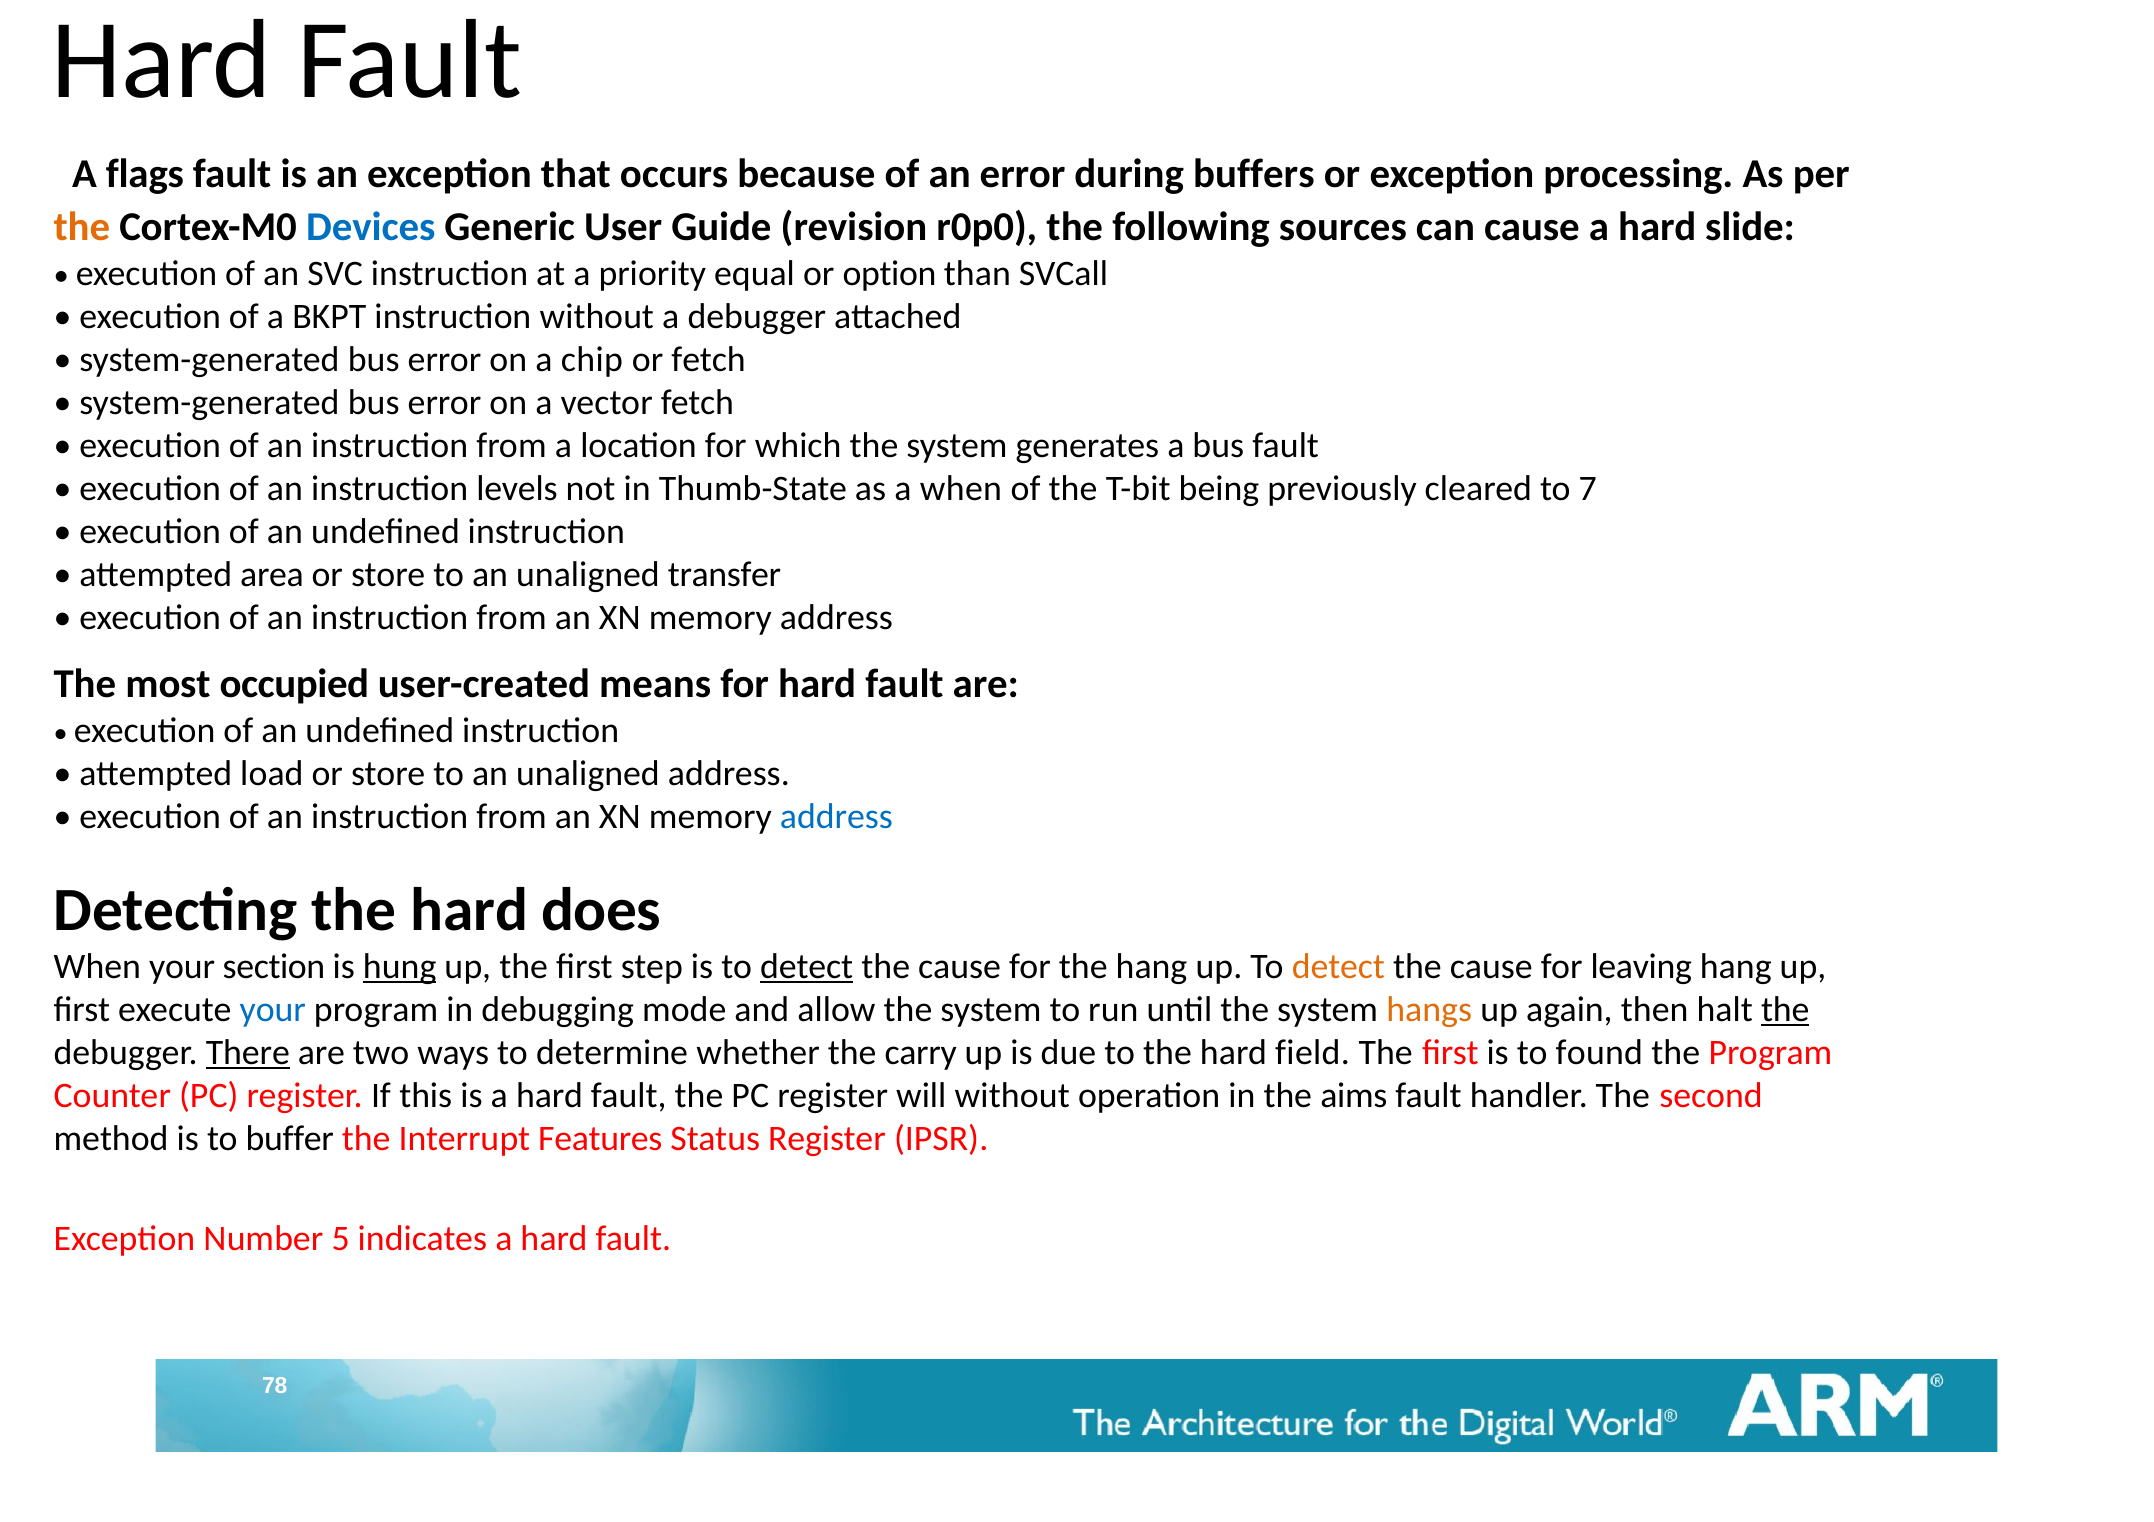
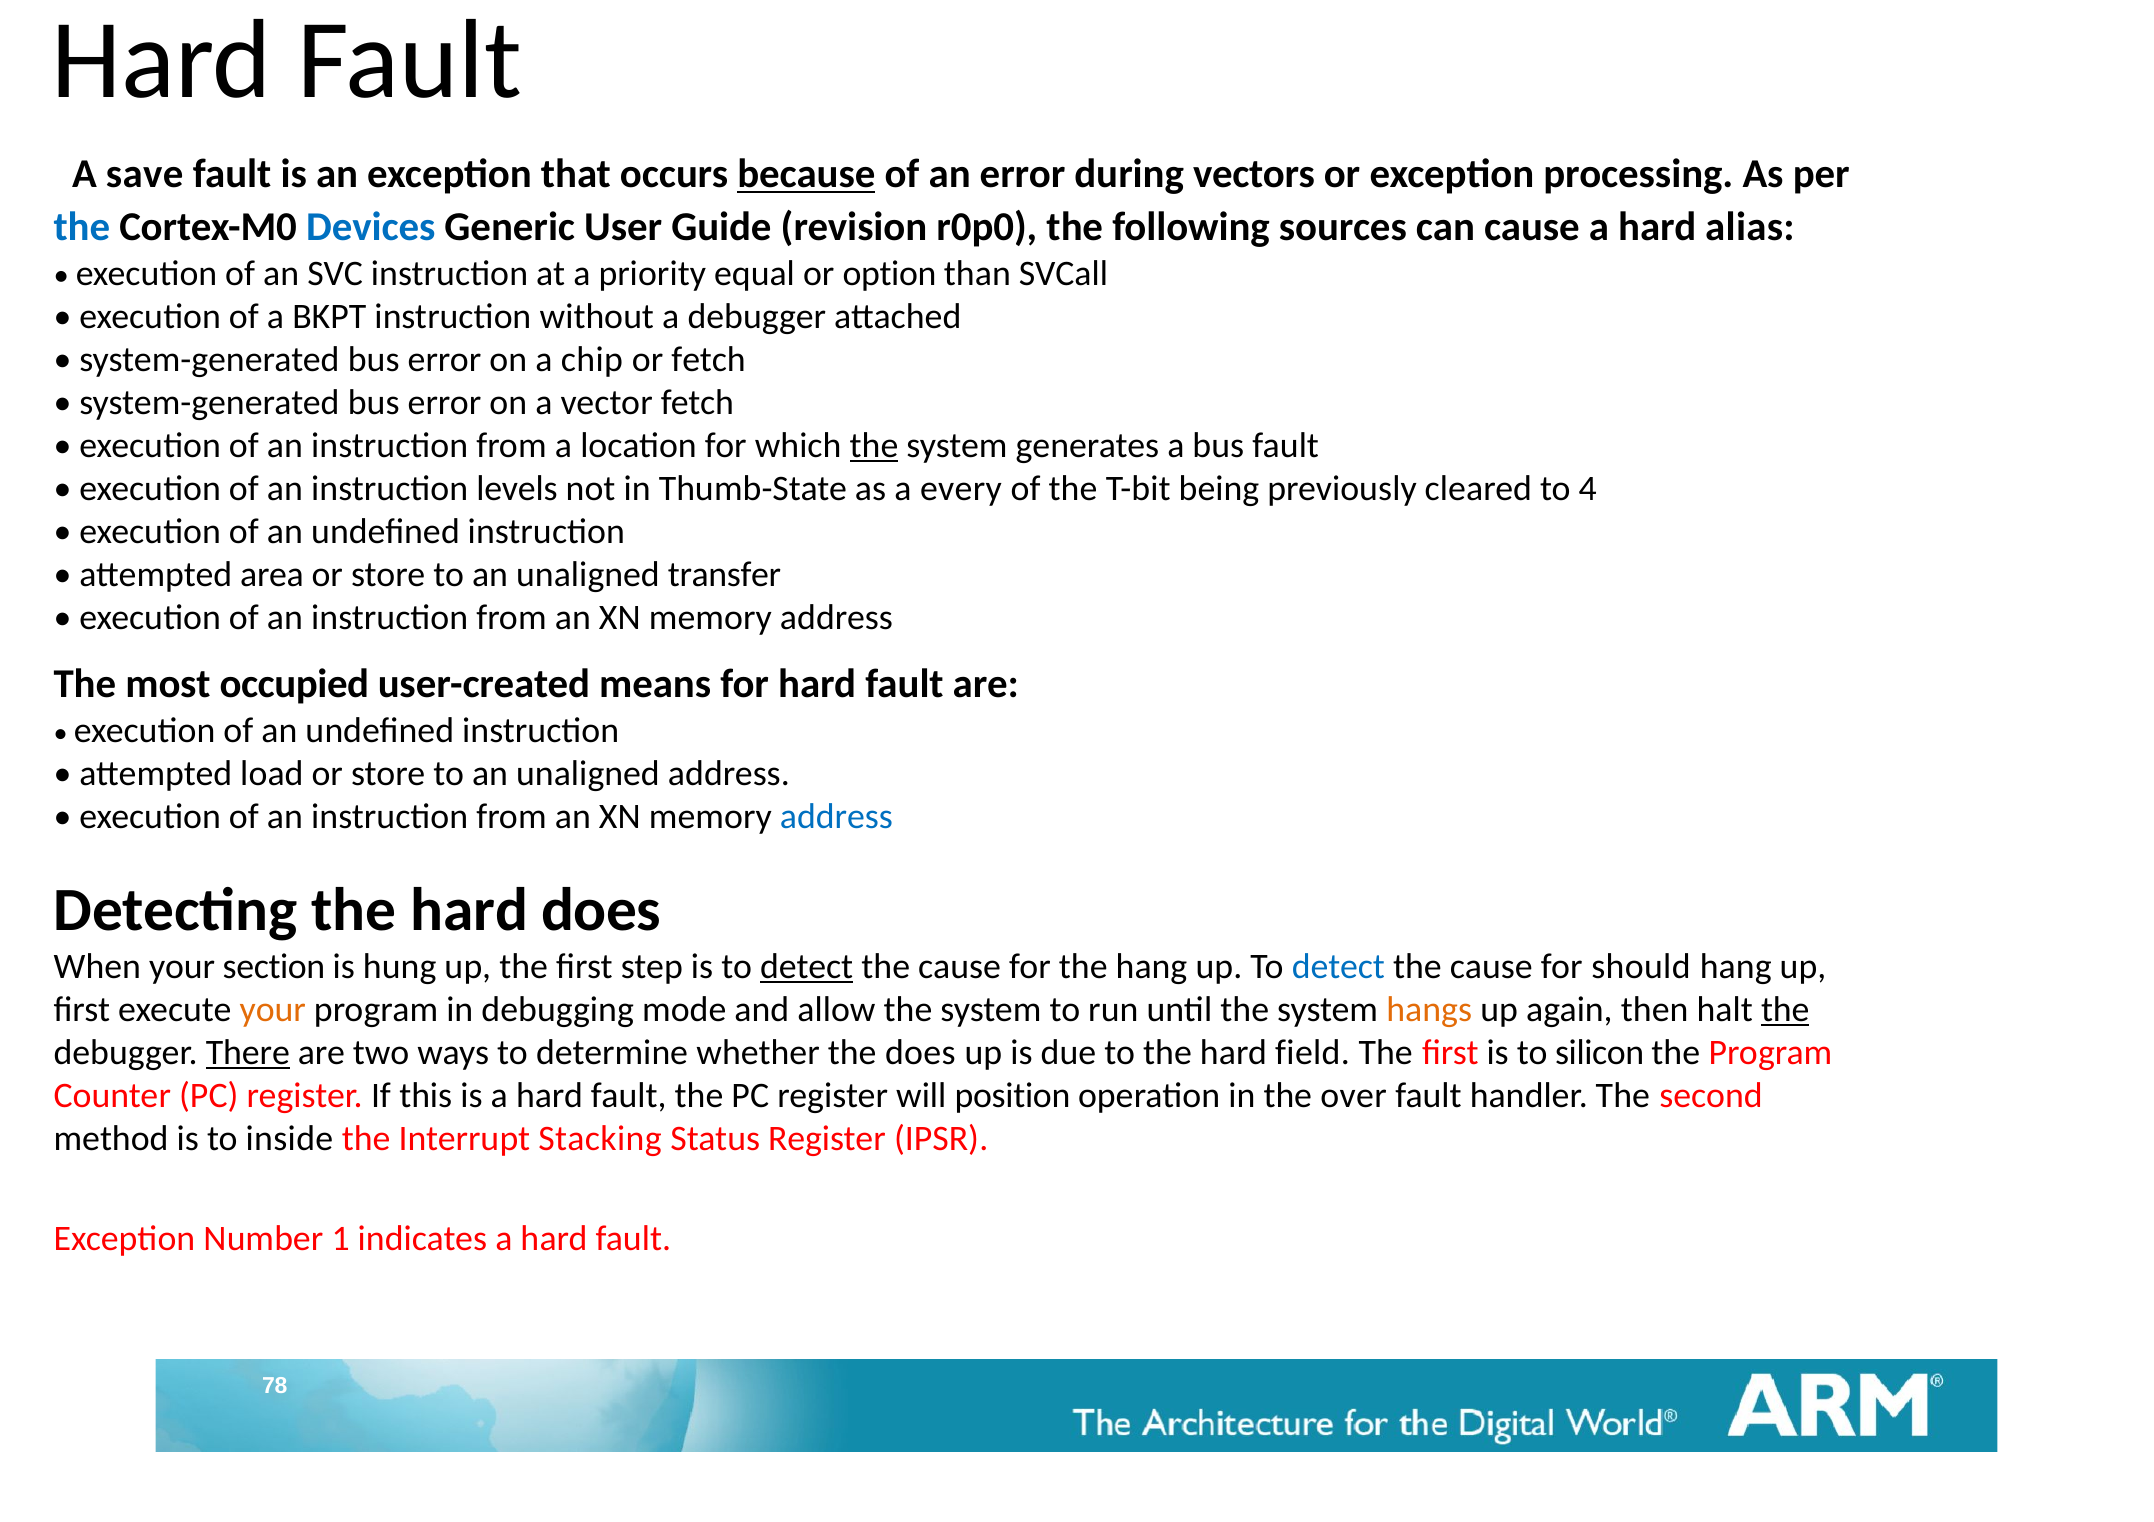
flags: flags -> save
because underline: none -> present
buffers: buffers -> vectors
the at (82, 227) colour: orange -> blue
slide: slide -> alias
the at (874, 446) underline: none -> present
a when: when -> every
7: 7 -> 4
hung underline: present -> none
detect at (1338, 967) colour: orange -> blue
leaving: leaving -> should
your at (273, 1010) colour: blue -> orange
the carry: carry -> does
found: found -> silicon
will without: without -> position
aims: aims -> over
buffer: buffer -> inside
Features: Features -> Stacking
5: 5 -> 1
